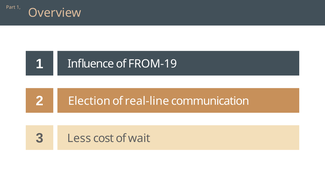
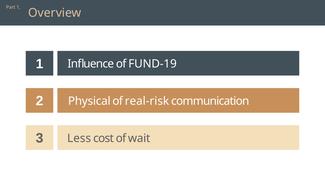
FROM-19: FROM-19 -> FUND-19
Election: Election -> Physical
real-line: real-line -> real-risk
